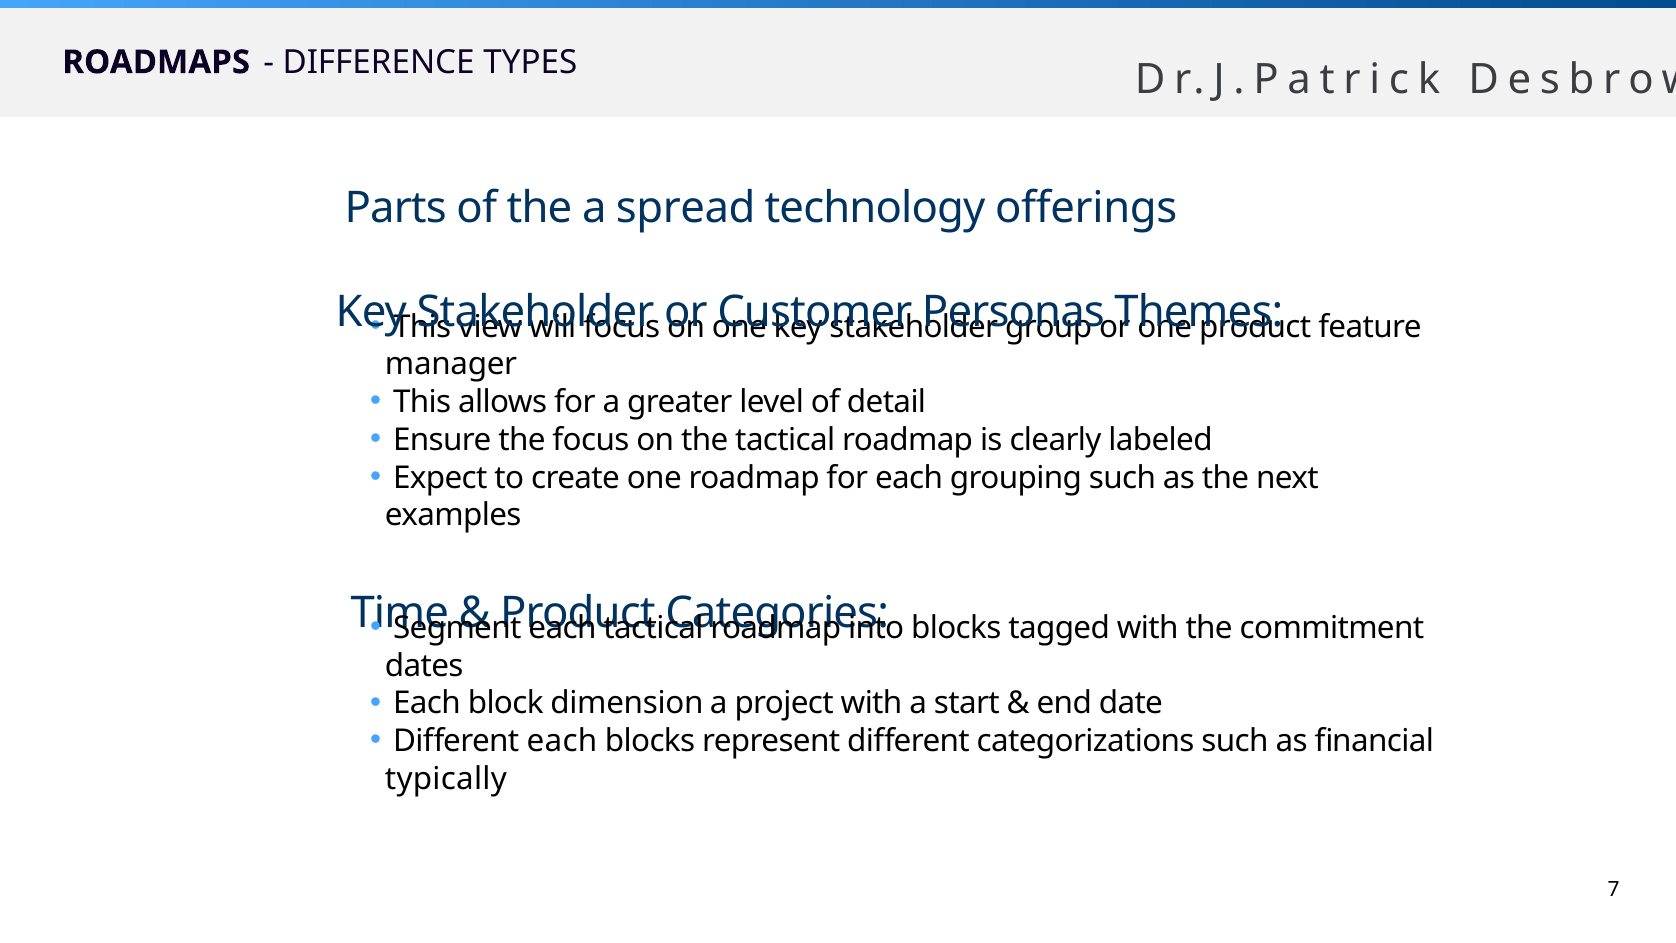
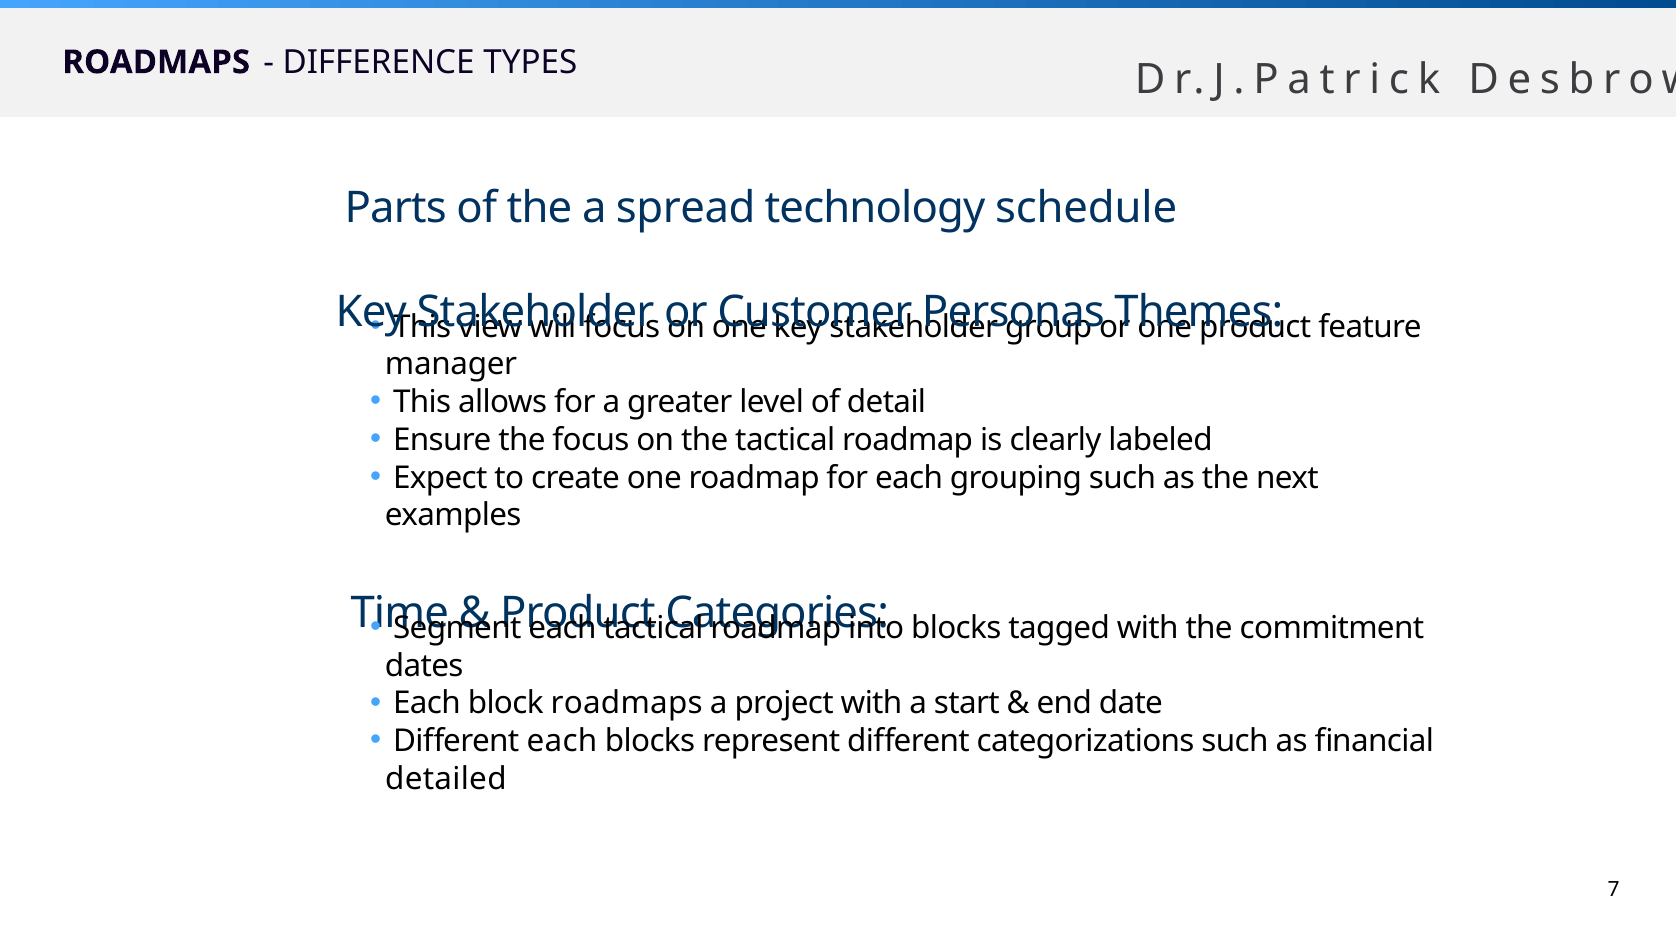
offerings: offerings -> schedule
block dimension: dimension -> roadmaps
typically: typically -> detailed
